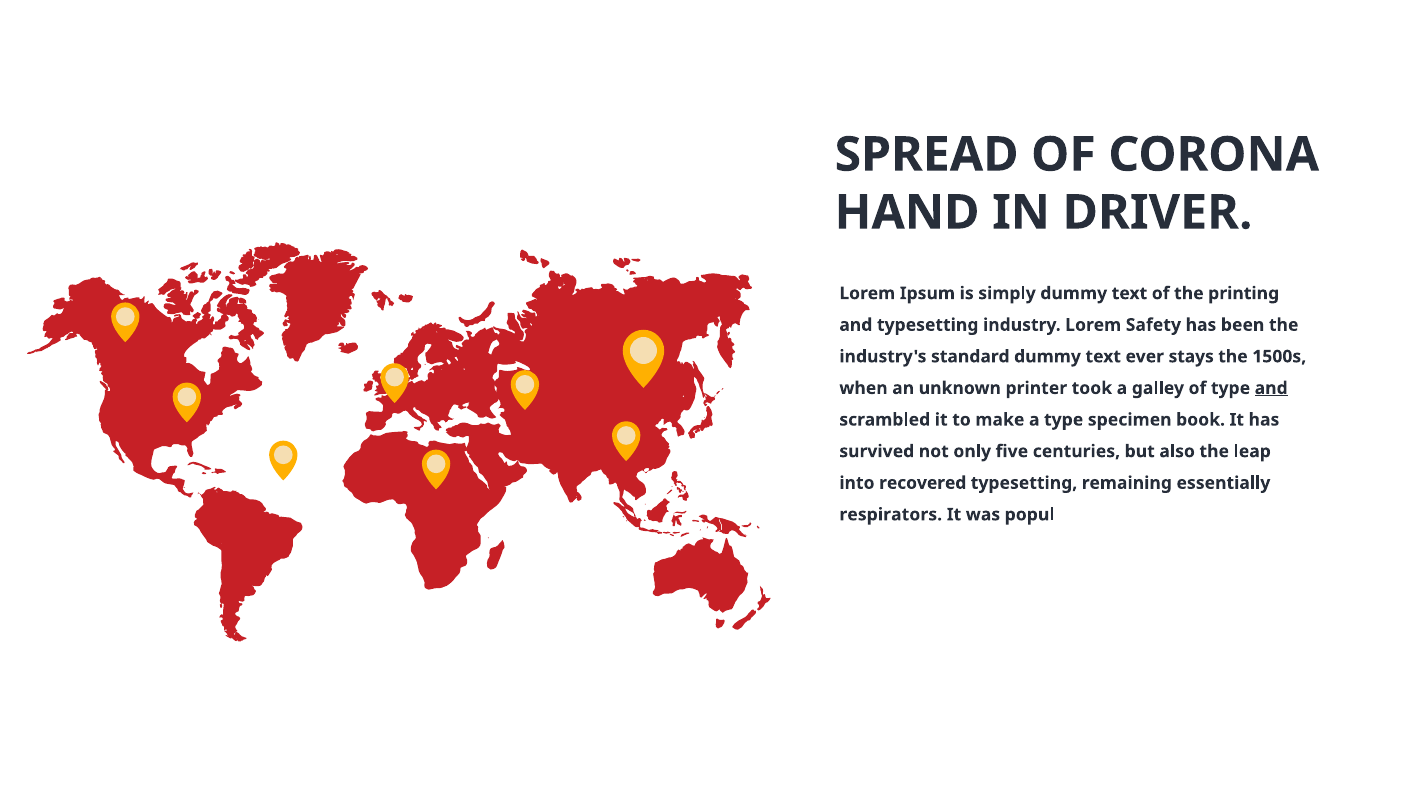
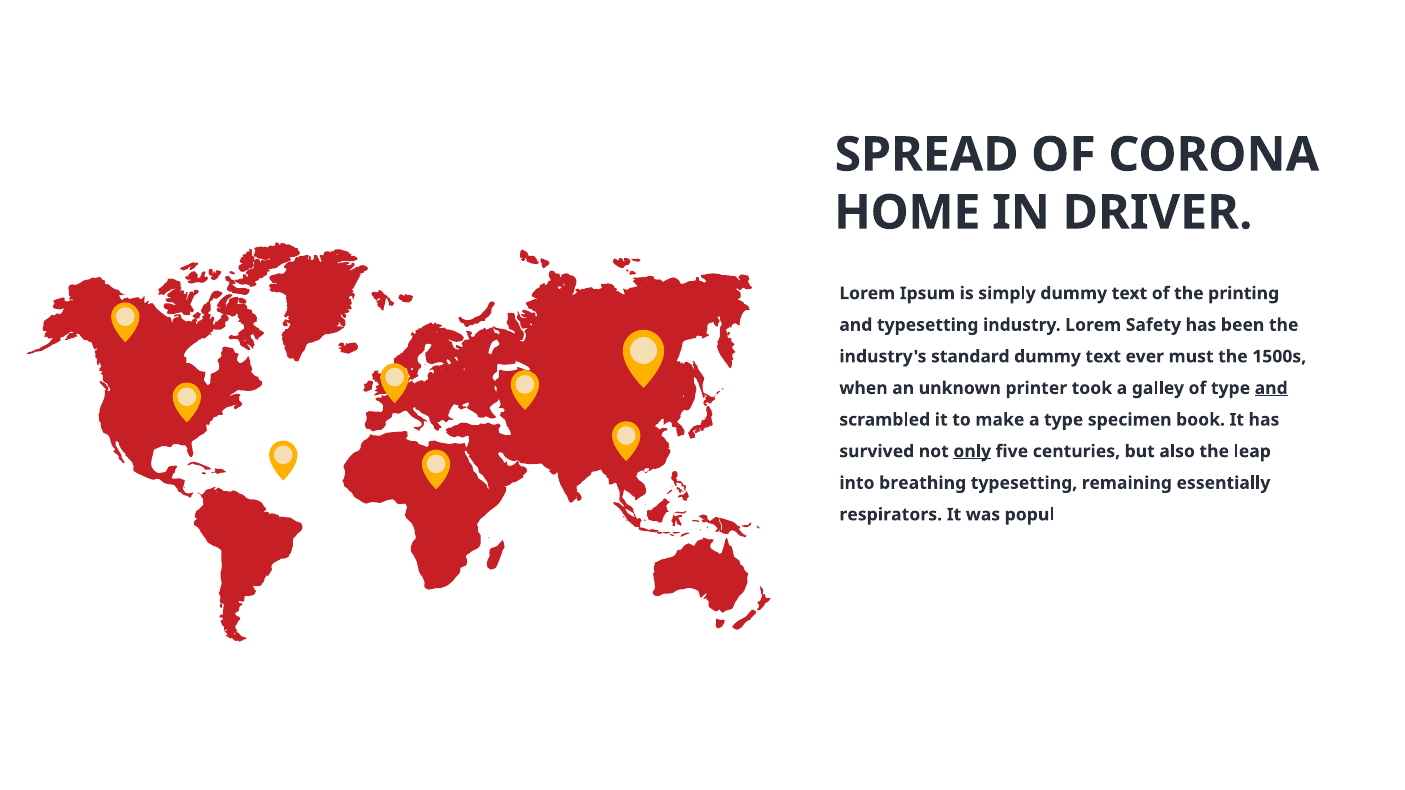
HAND: HAND -> HOME
stays: stays -> must
only underline: none -> present
recovered: recovered -> breathing
